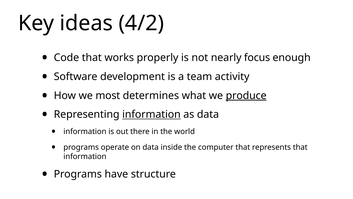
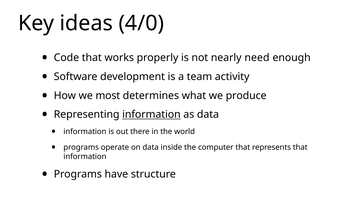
4/2: 4/2 -> 4/0
focus: focus -> need
produce underline: present -> none
